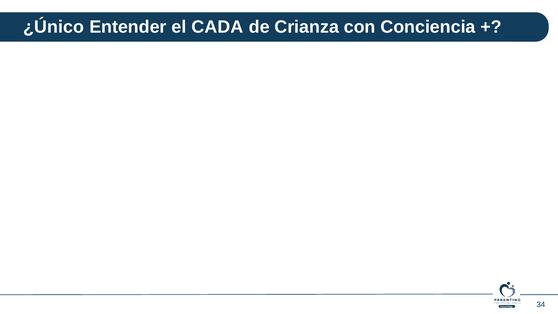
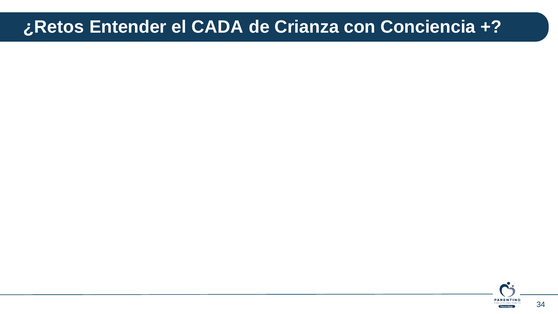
¿Único: ¿Único -> ¿Retos
